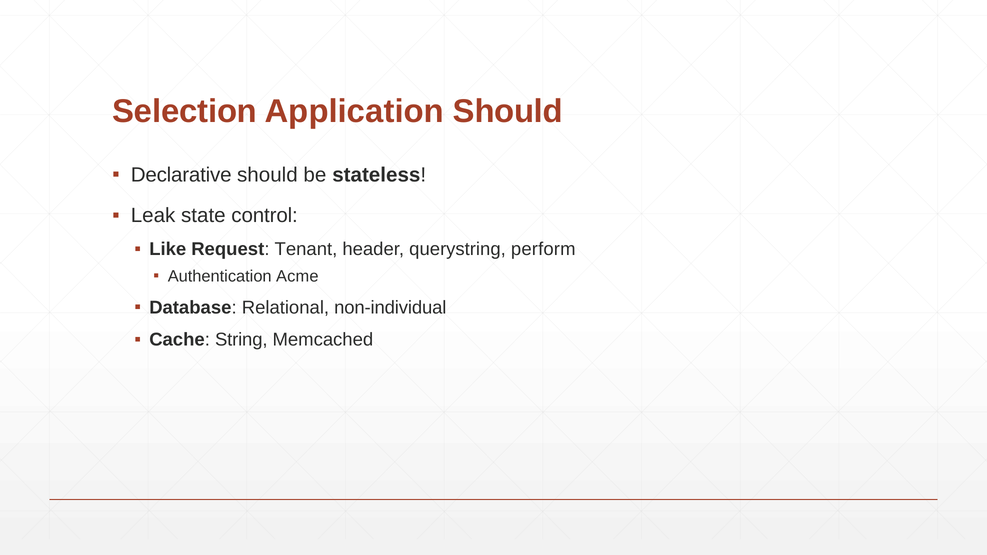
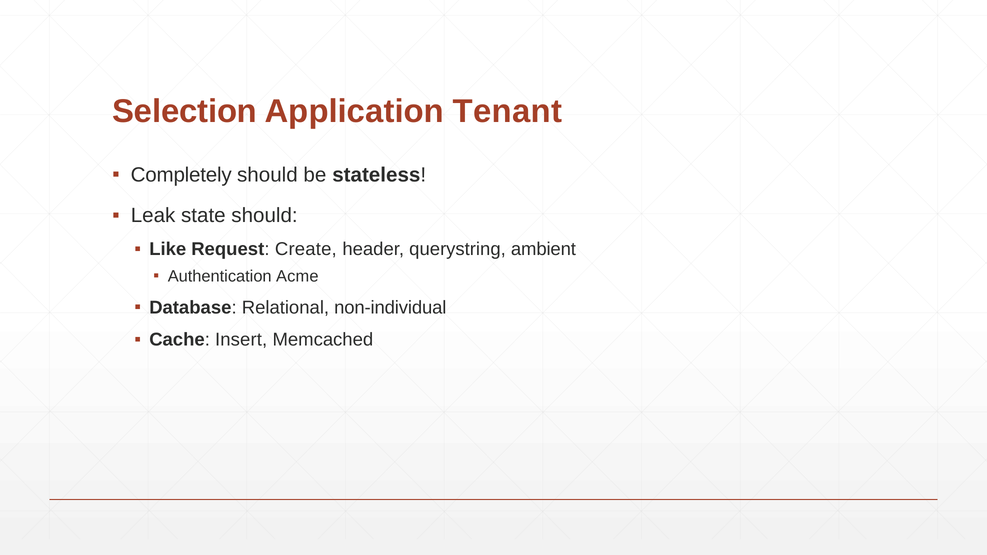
Application Should: Should -> Tenant
Declarative: Declarative -> Completely
state control: control -> should
Tenant: Tenant -> Create
perform: perform -> ambient
String: String -> Insert
